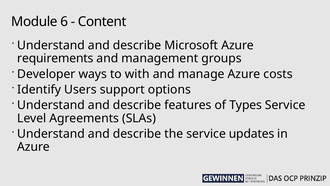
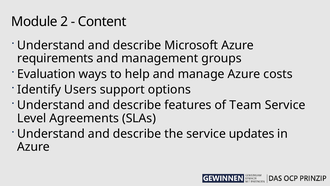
6: 6 -> 2
Developer: Developer -> Evaluation
with: with -> help
Types: Types -> Team
